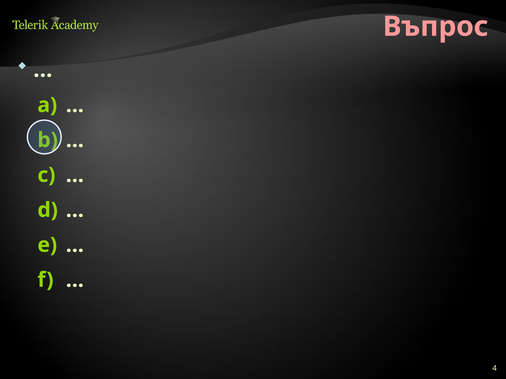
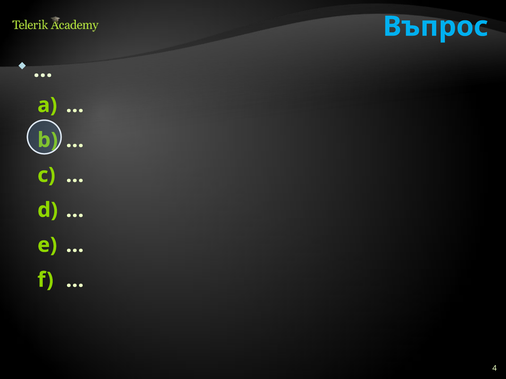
Въпрос colour: pink -> light blue
